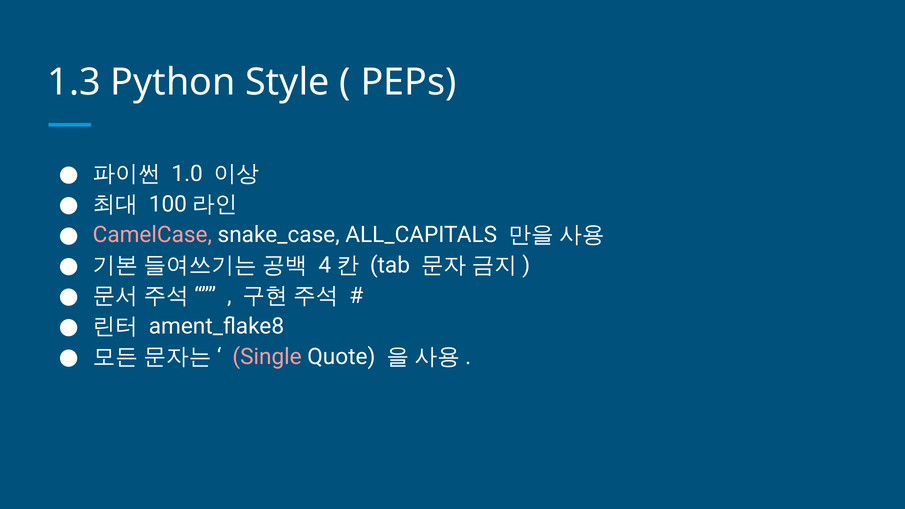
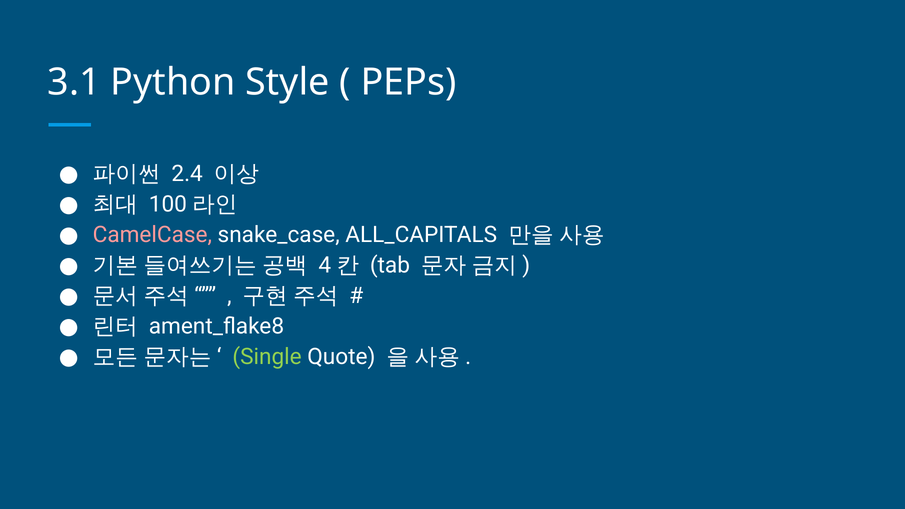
1.3: 1.3 -> 3.1
1.0: 1.0 -> 2.4
Single colour: pink -> light green
